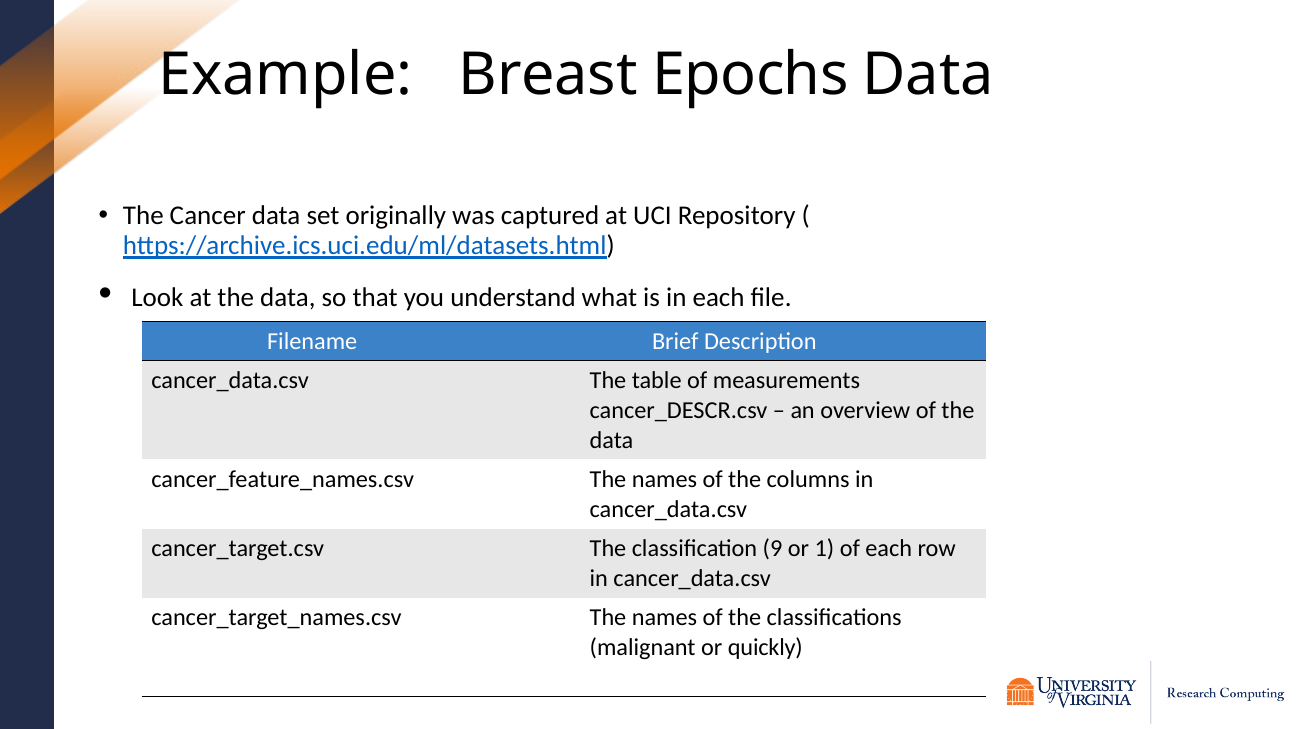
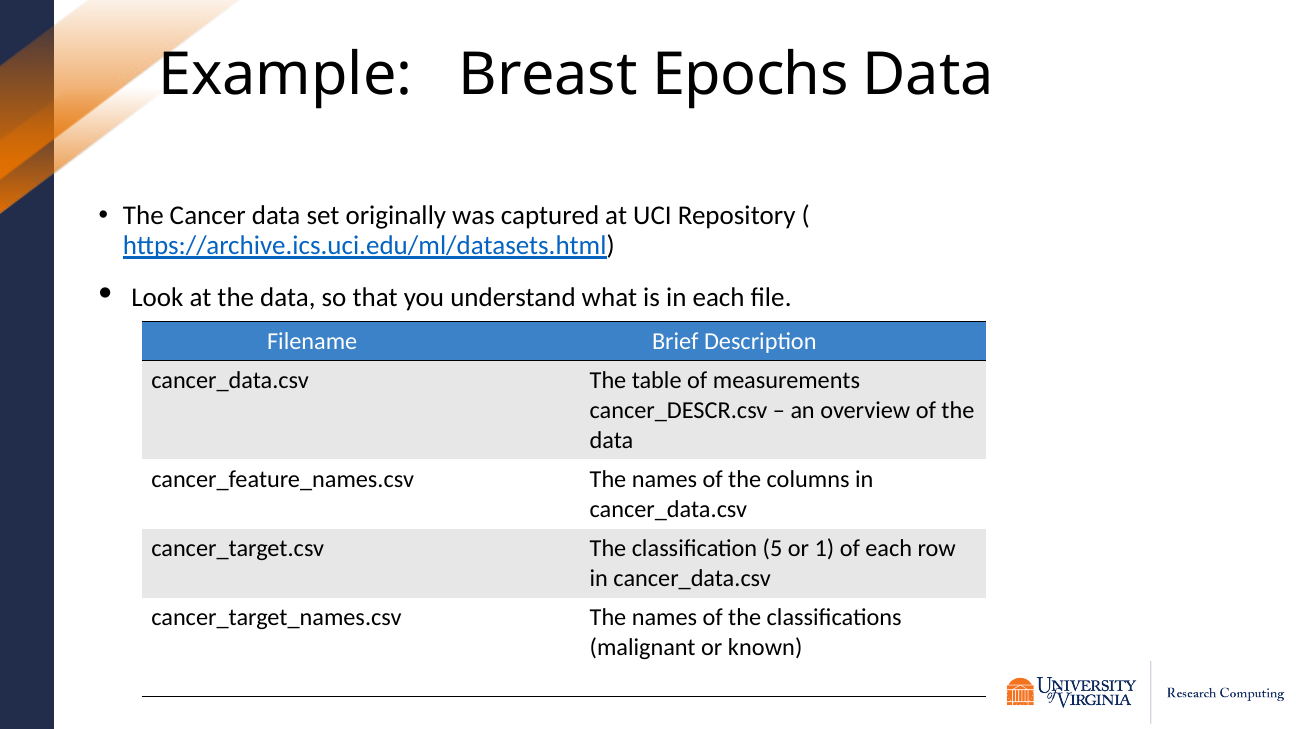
9: 9 -> 5
quickly: quickly -> known
